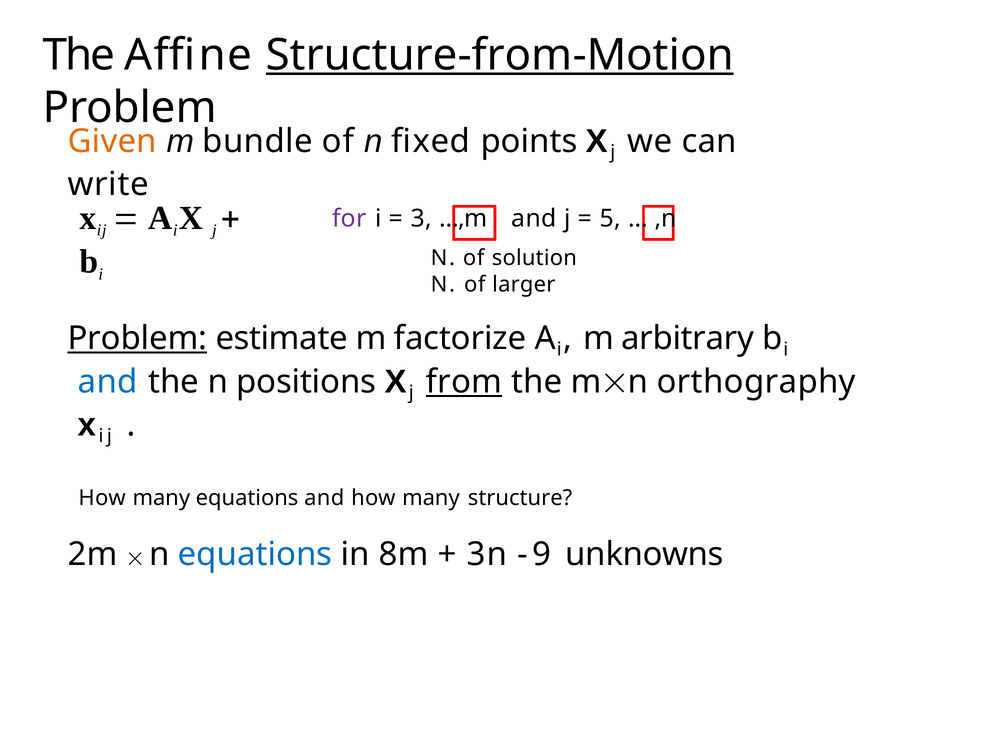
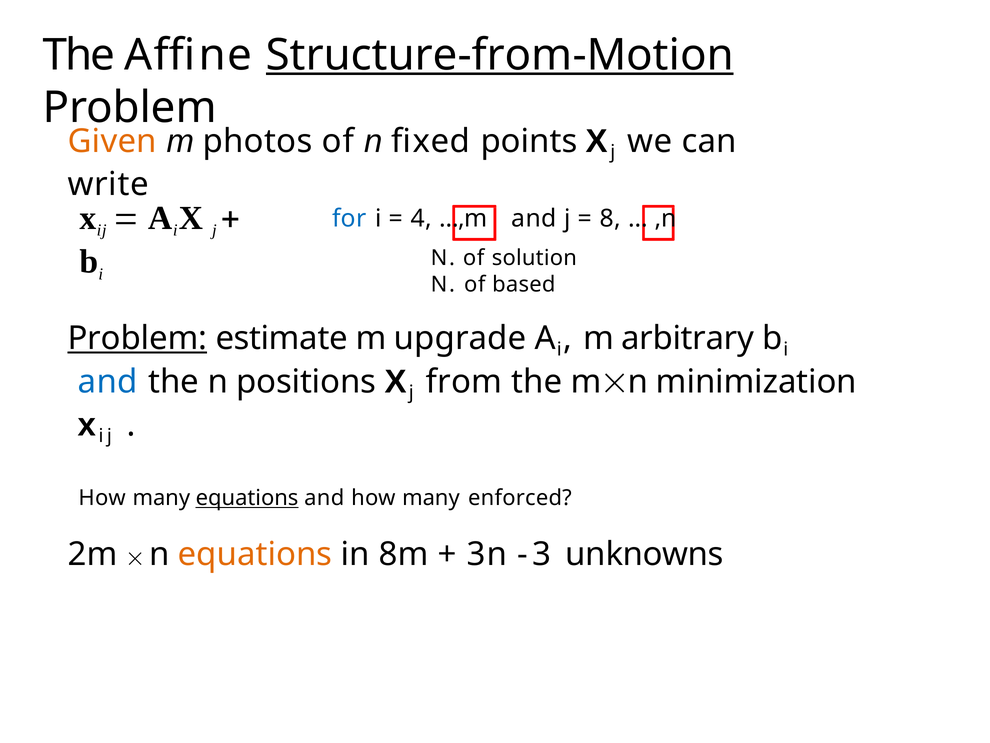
bundle: bundle -> photos
for colour: purple -> blue
3: 3 -> 4
5: 5 -> 8
larger: larger -> based
factorize: factorize -> upgrade
from underline: present -> none
orthography: orthography -> minimization
equations at (247, 498) underline: none -> present
structure: structure -> enforced
equations at (255, 554) colour: blue -> orange
9: 9 -> 3
